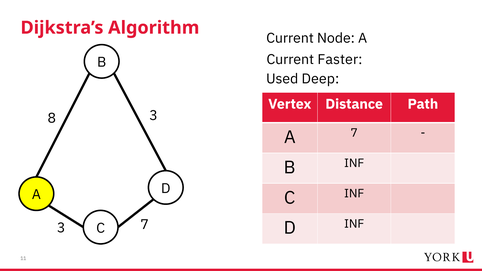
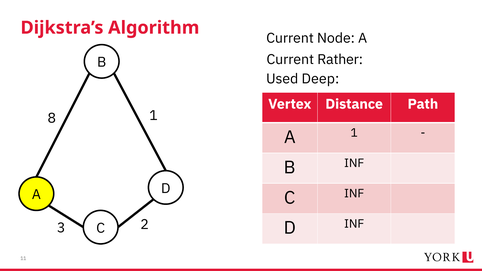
Faster: Faster -> Rather
8 3: 3 -> 1
A 7: 7 -> 1
3 7: 7 -> 2
